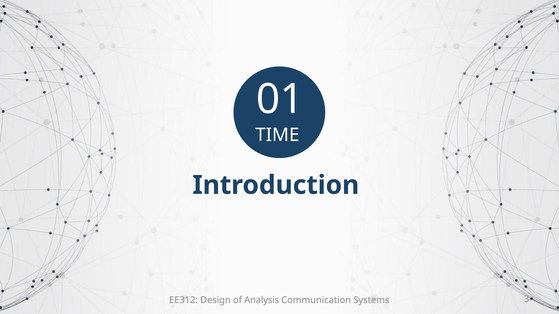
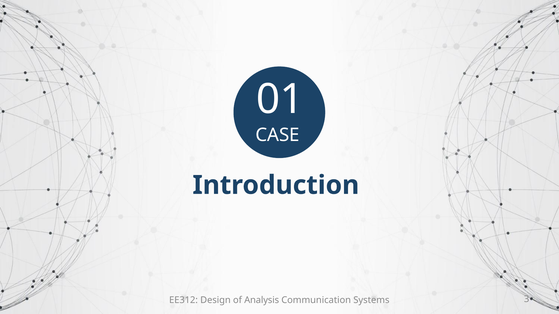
TIME: TIME -> CASE
